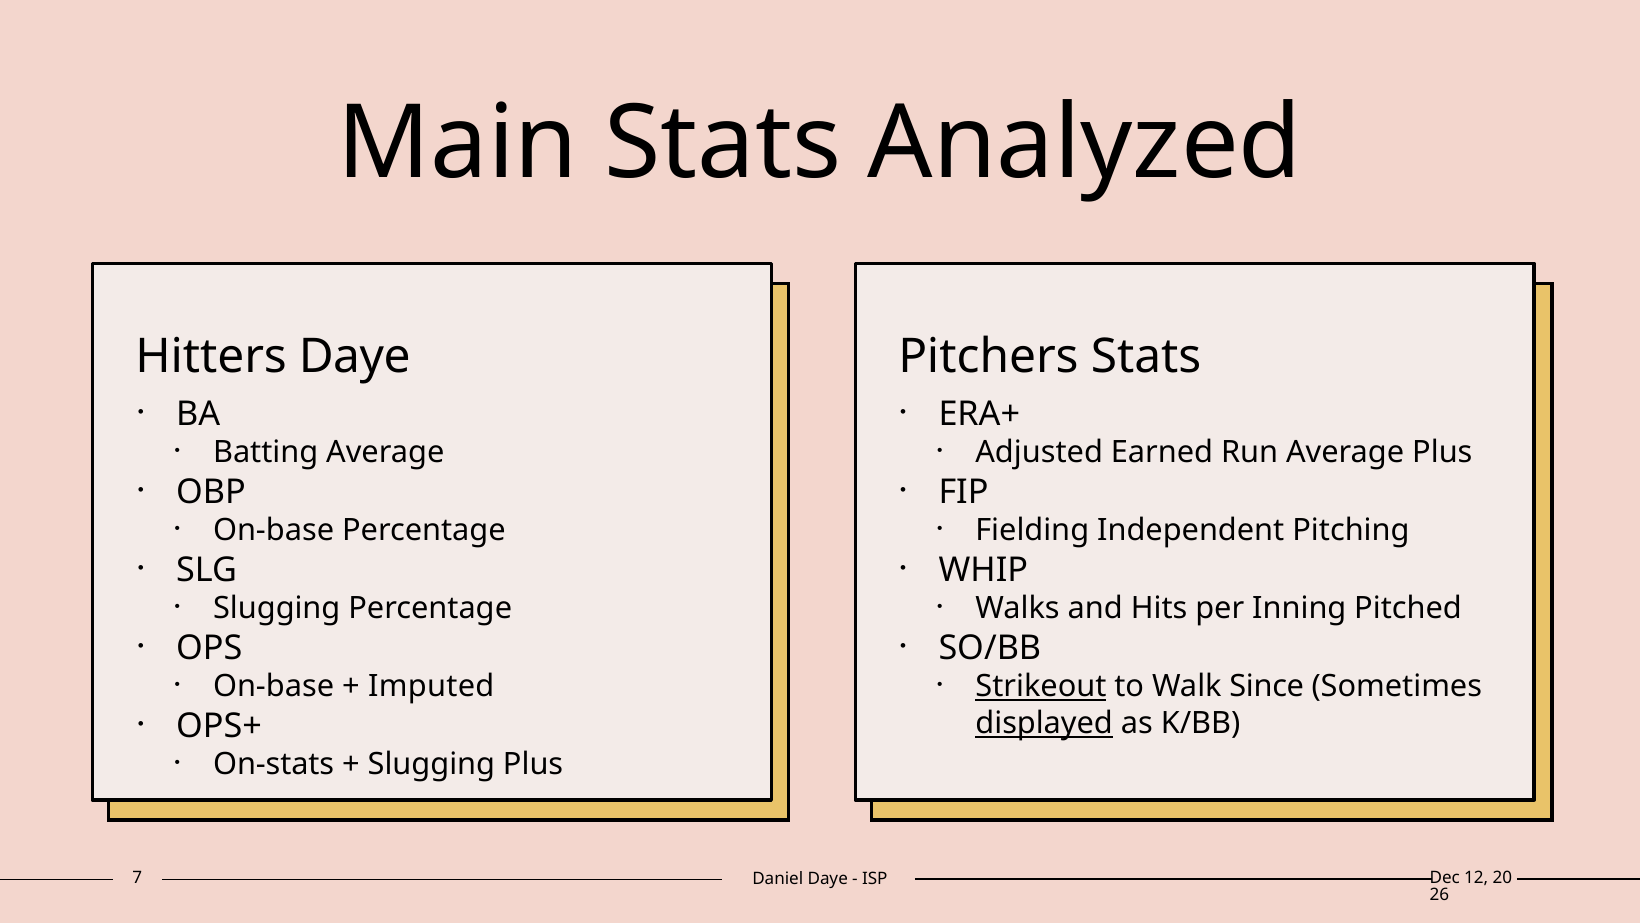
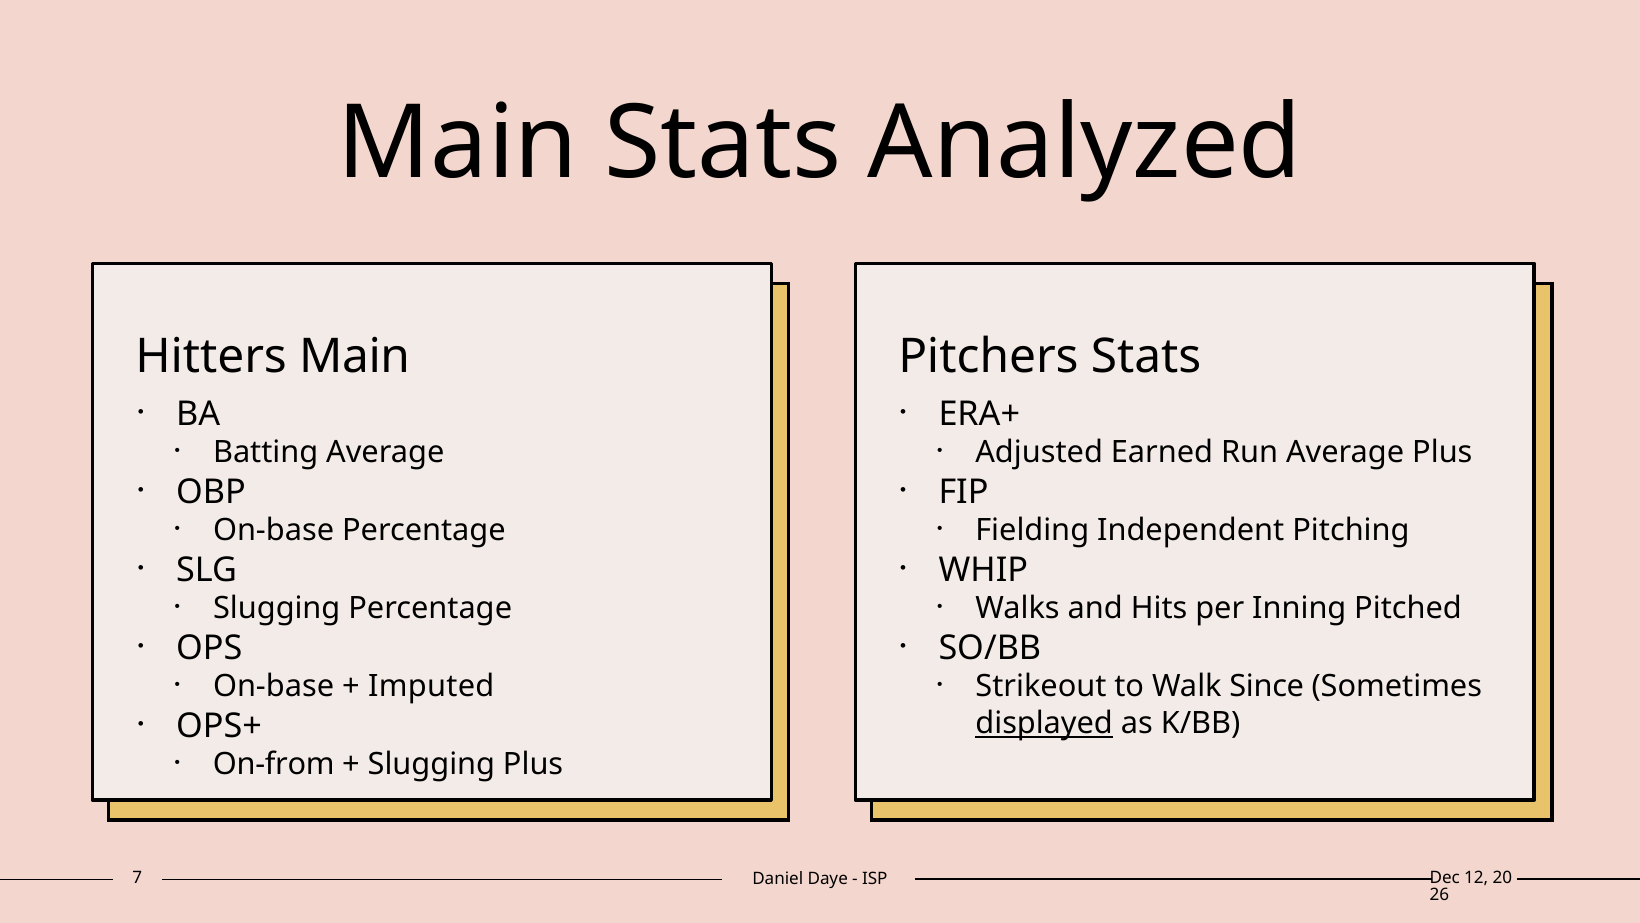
Hitters Daye: Daye -> Main
Strikeout underline: present -> none
On-stats: On-stats -> On-from
